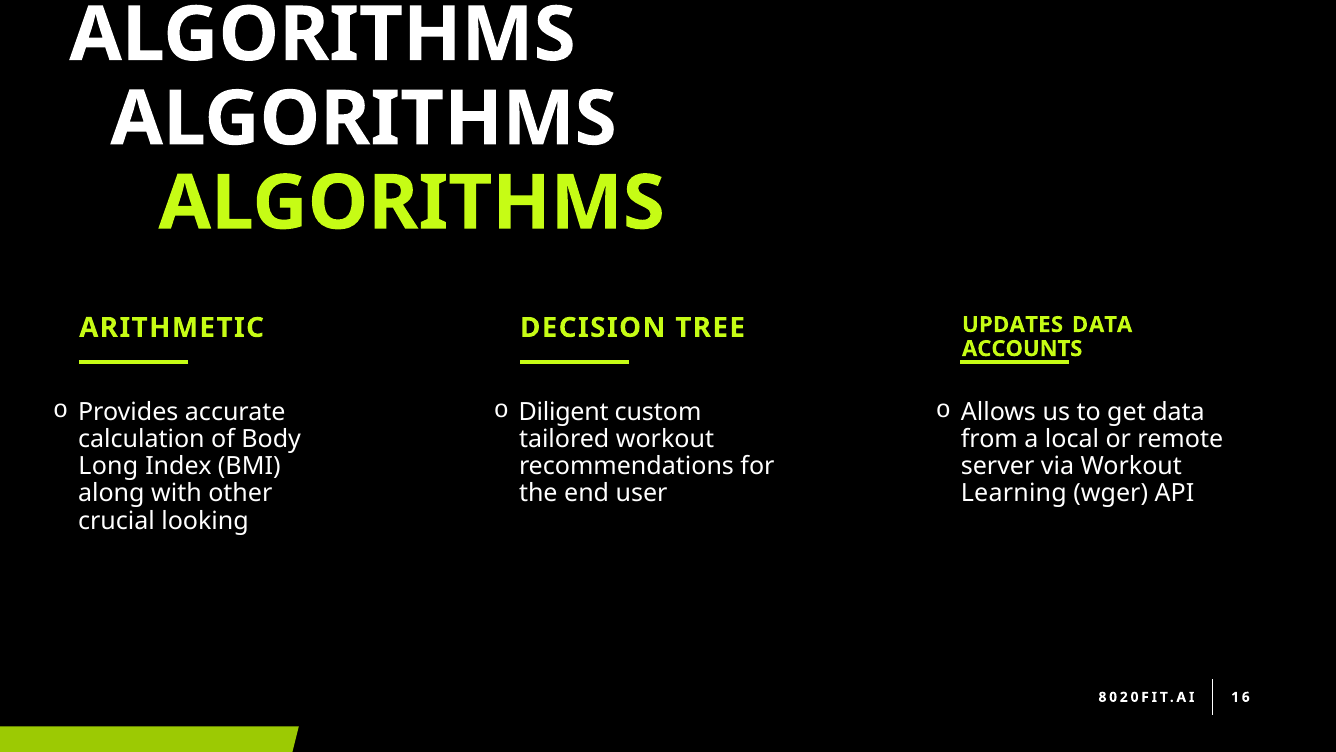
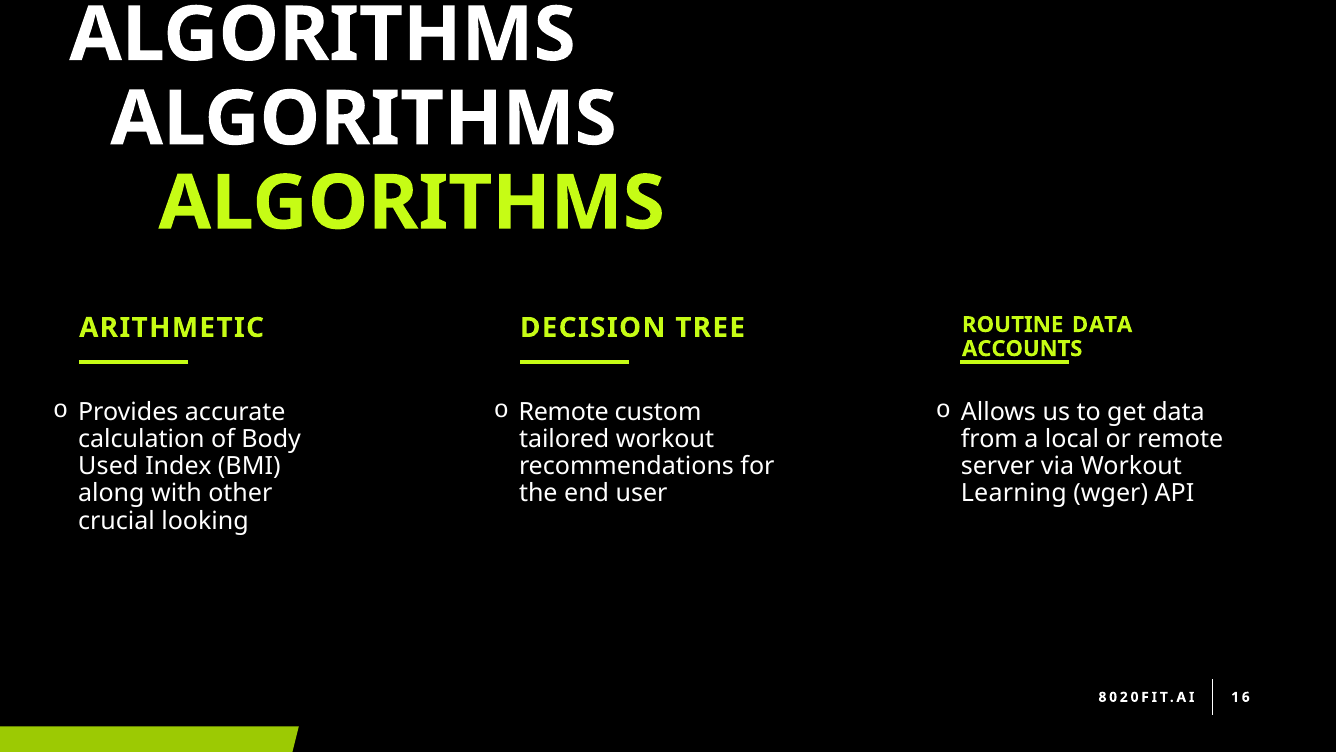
UPDATES: UPDATES -> ROUTINE
Diligent at (564, 412): Diligent -> Remote
Long: Long -> Used
